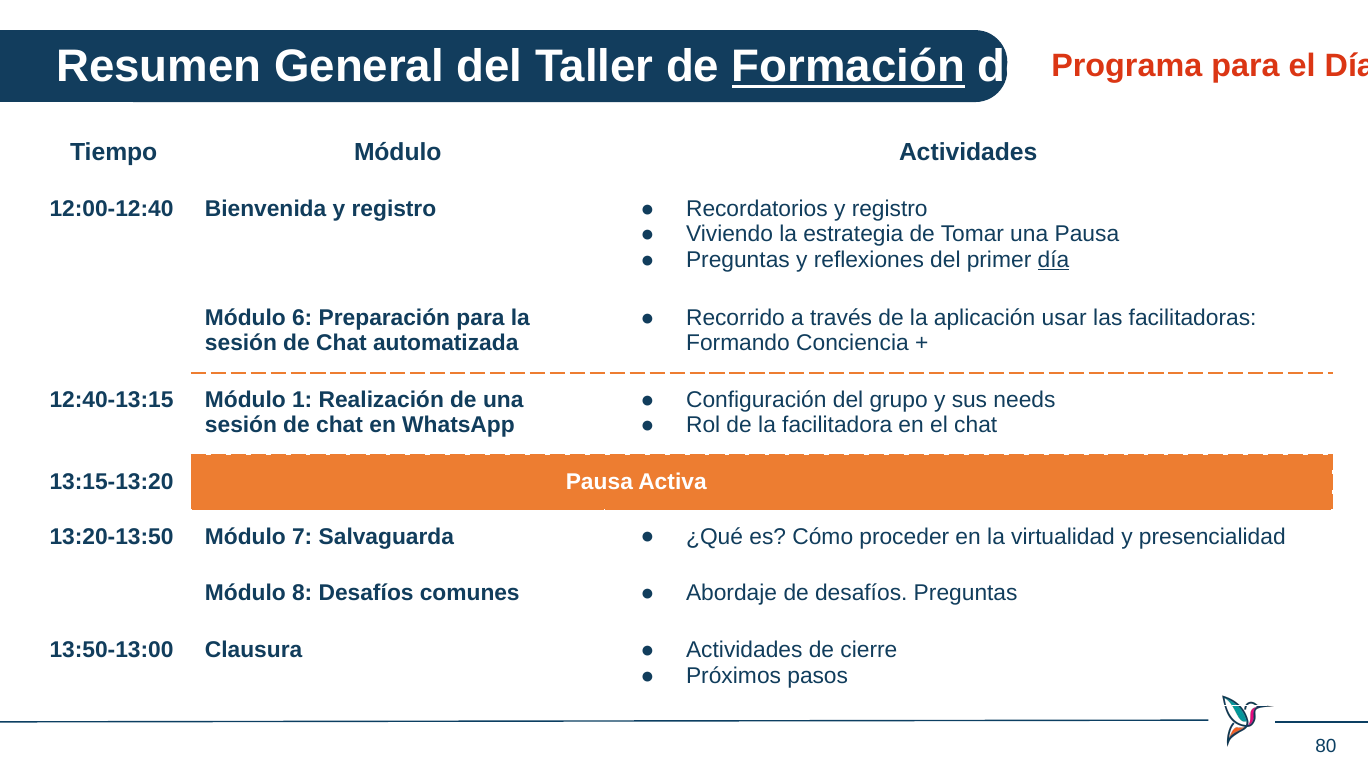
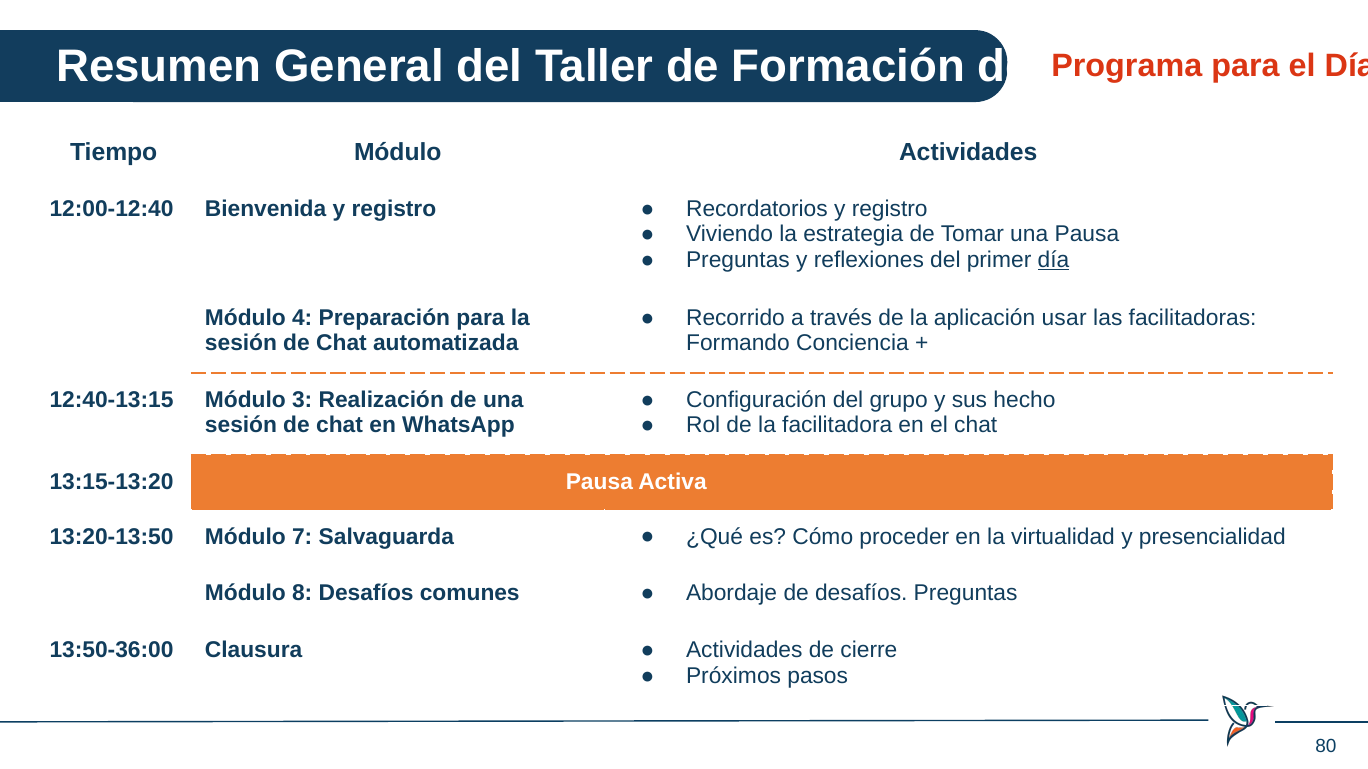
Formación underline: present -> none
6: 6 -> 4
1: 1 -> 3
needs: needs -> hecho
13:50-13:00: 13:50-13:00 -> 13:50-36:00
